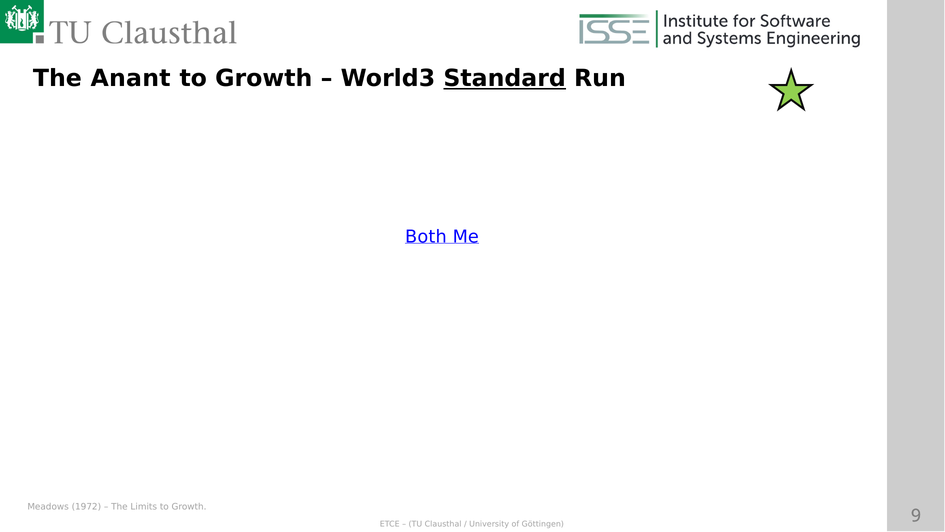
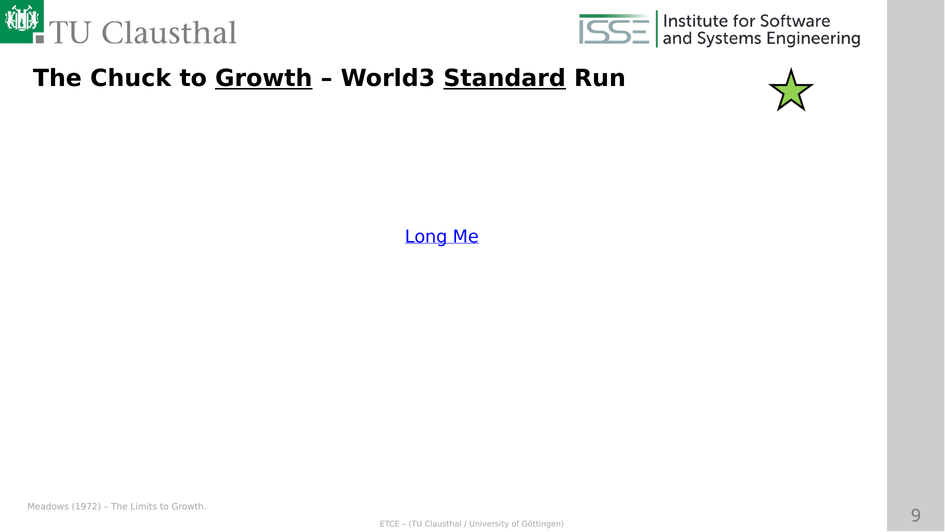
Anant: Anant -> Chuck
Growth at (264, 79) underline: none -> present
Both: Both -> Long
